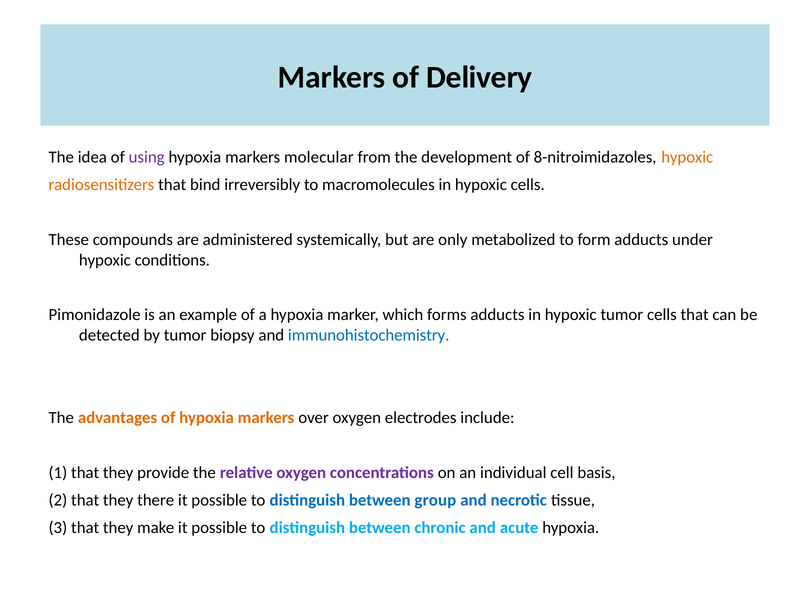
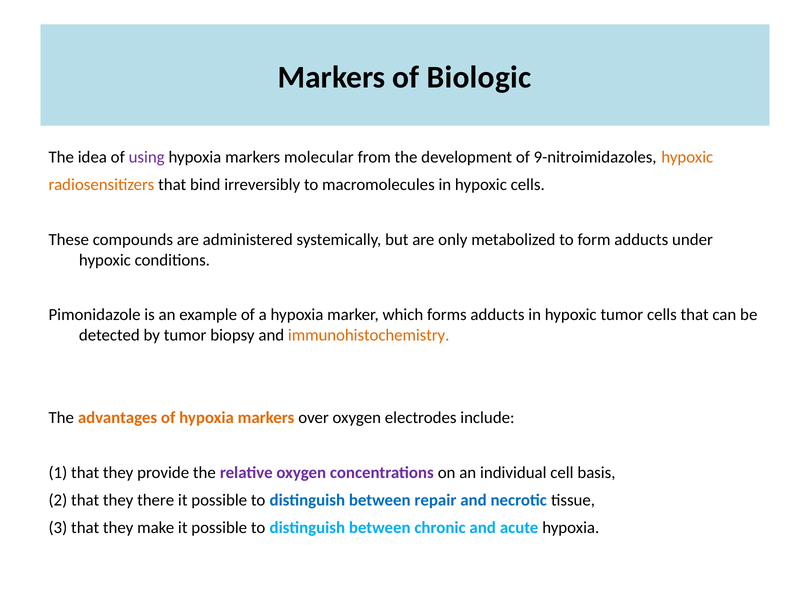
Delivery: Delivery -> Biologic
8-nitroimidazoles: 8-nitroimidazoles -> 9-nitroimidazoles
immunohistochemistry colour: blue -> orange
group: group -> repair
